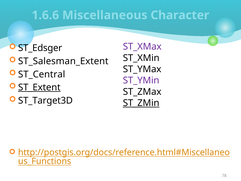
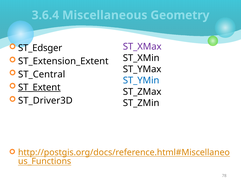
1.6.6: 1.6.6 -> 3.6.4
Character: Character -> Geometry
ST_Salesman_Extent: ST_Salesman_Extent -> ST_Extension_Extent
ST_YMin colour: purple -> blue
ST_Target3D: ST_Target3D -> ST_Driver3D
ST_ZMin underline: present -> none
